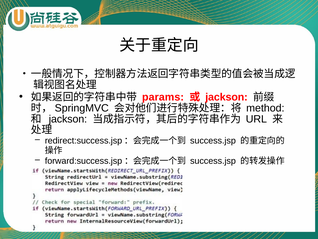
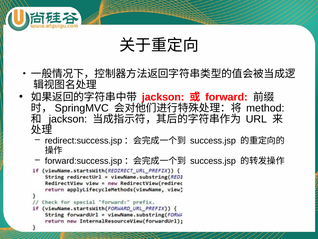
params at (163, 97): params -> jackson
jackson at (226, 97): jackson -> forward
